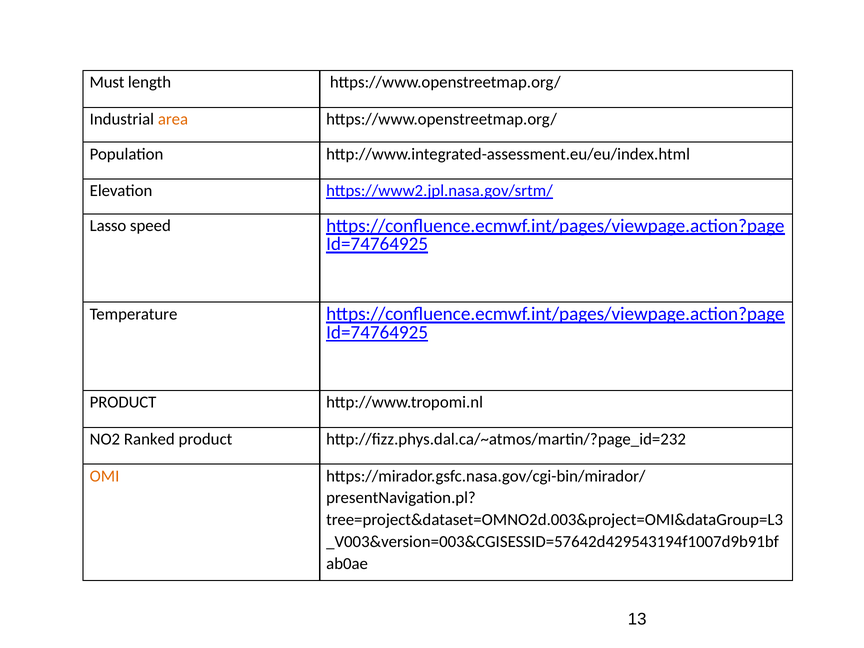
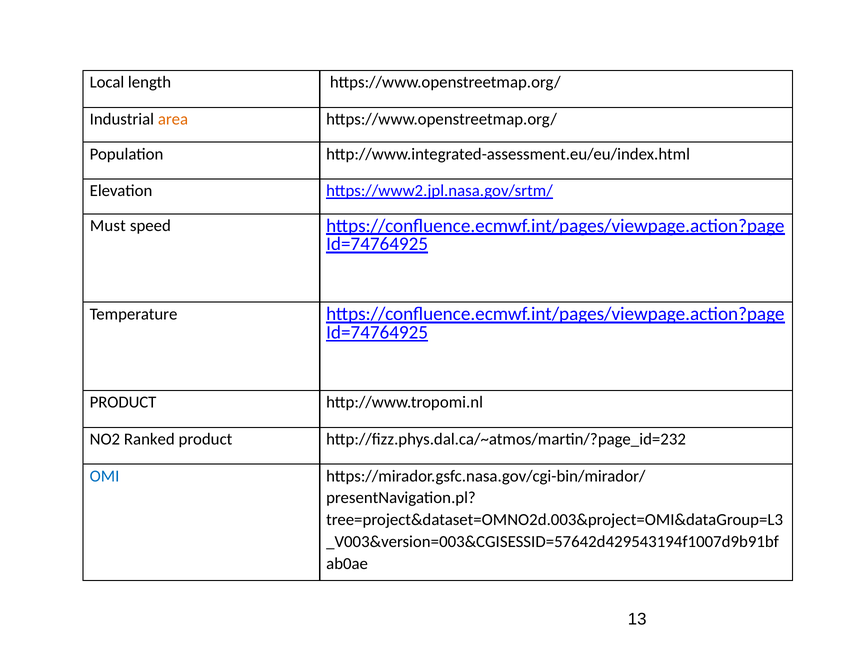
Must: Must -> Local
Lasso: Lasso -> Must
OMI colour: orange -> blue
